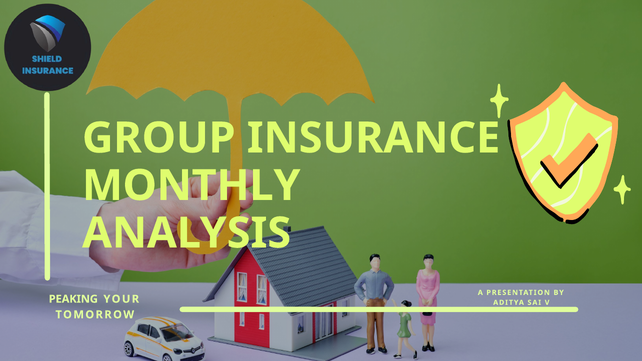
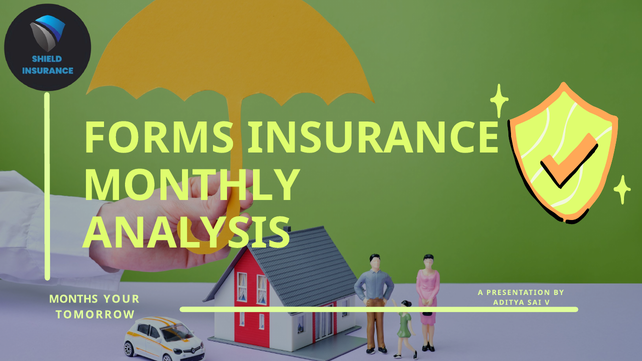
GROUP: GROUP -> FORMS
PEAKING: PEAKING -> MONTHS
